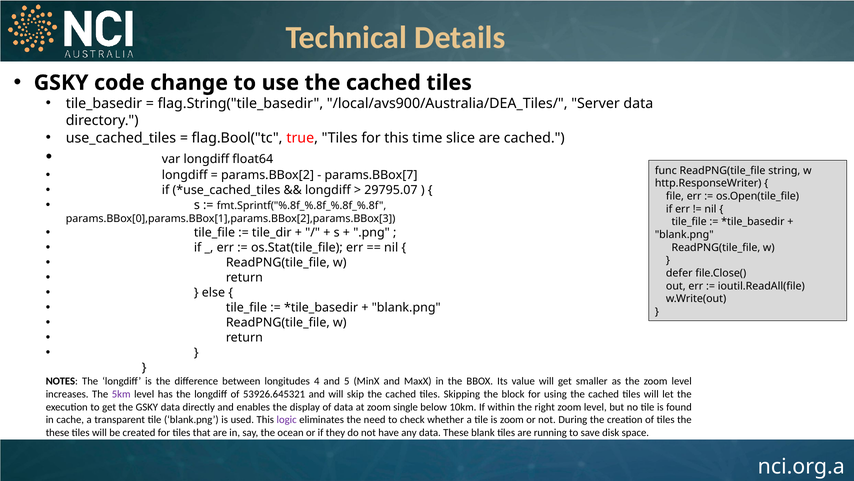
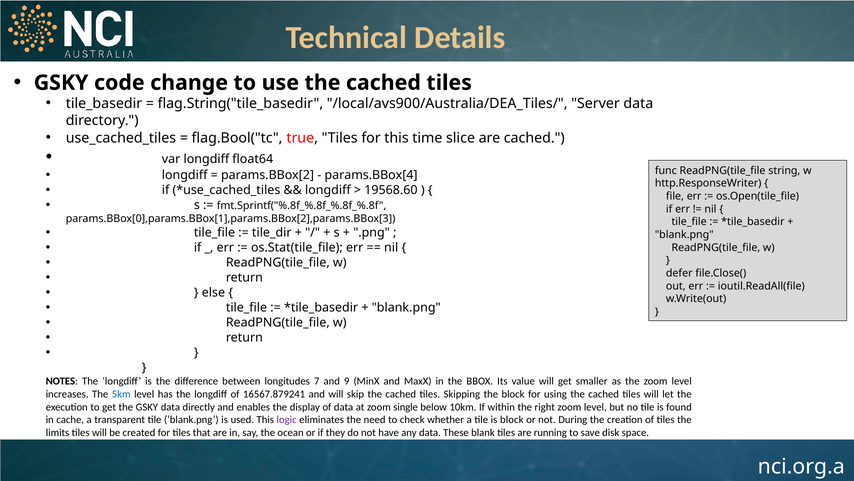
params.BBox[7: params.BBox[7 -> params.BBox[4
29795.07: 29795.07 -> 19568.60
4: 4 -> 7
5: 5 -> 9
5km colour: purple -> blue
53926.645321: 53926.645321 -> 16567.879241
is zoom: zoom -> block
these at (58, 432): these -> limits
